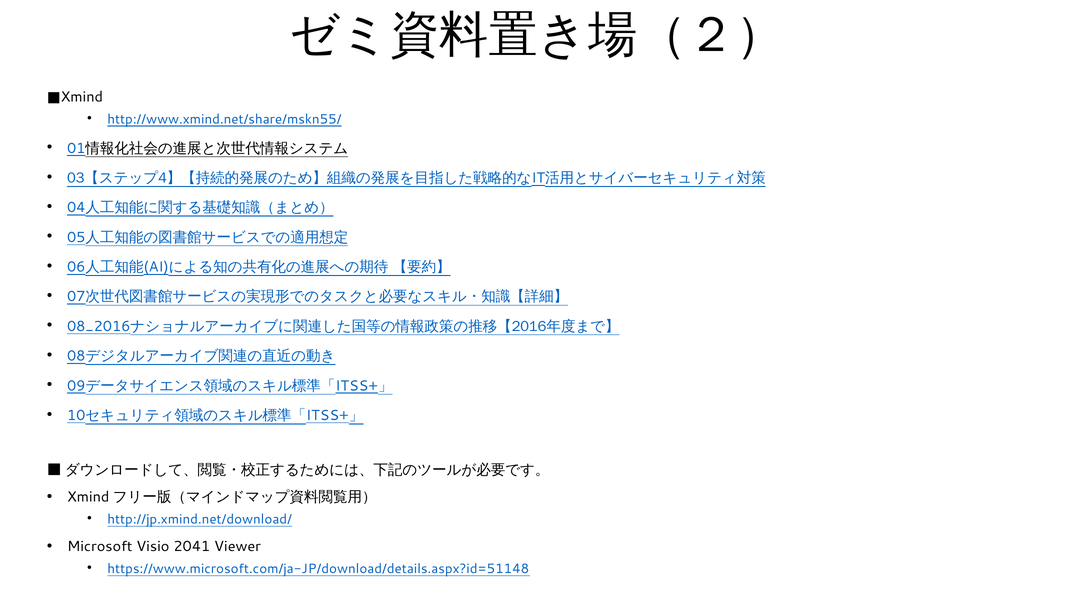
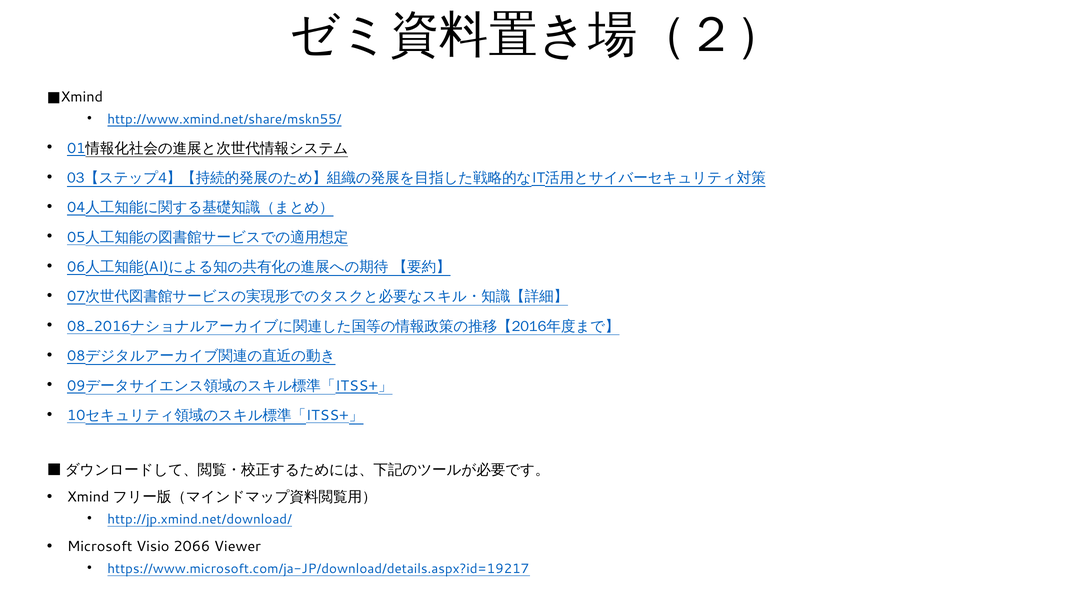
2041: 2041 -> 2066
https://www.microsoft.com/ja-JP/download/details.aspx?id=51148: https://www.microsoft.com/ja-JP/download/details.aspx?id=51148 -> https://www.microsoft.com/ja-JP/download/details.aspx?id=19217
